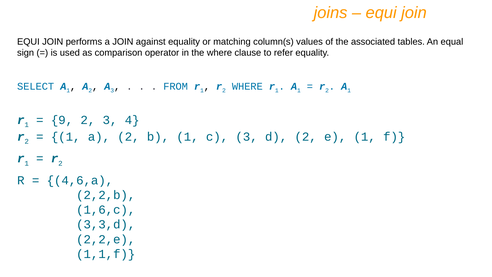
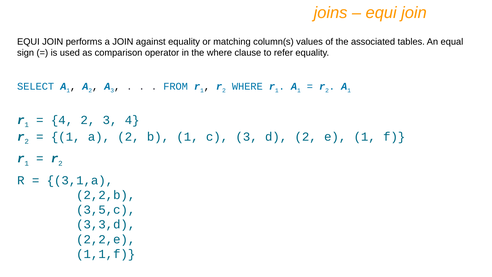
9 at (62, 120): 9 -> 4
4,6,a: 4,6,a -> 3,1,a
1,6,c: 1,6,c -> 3,5,c
